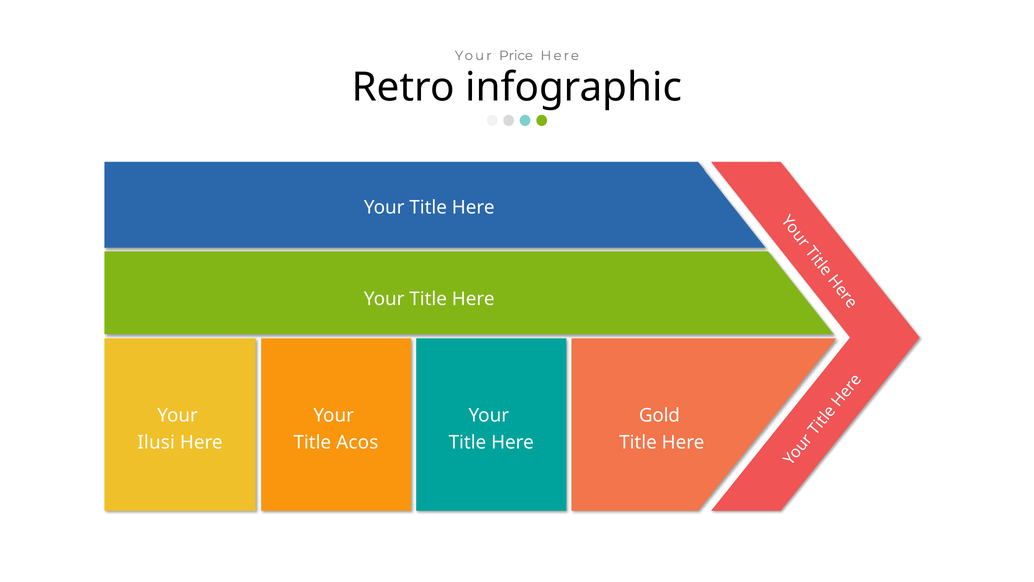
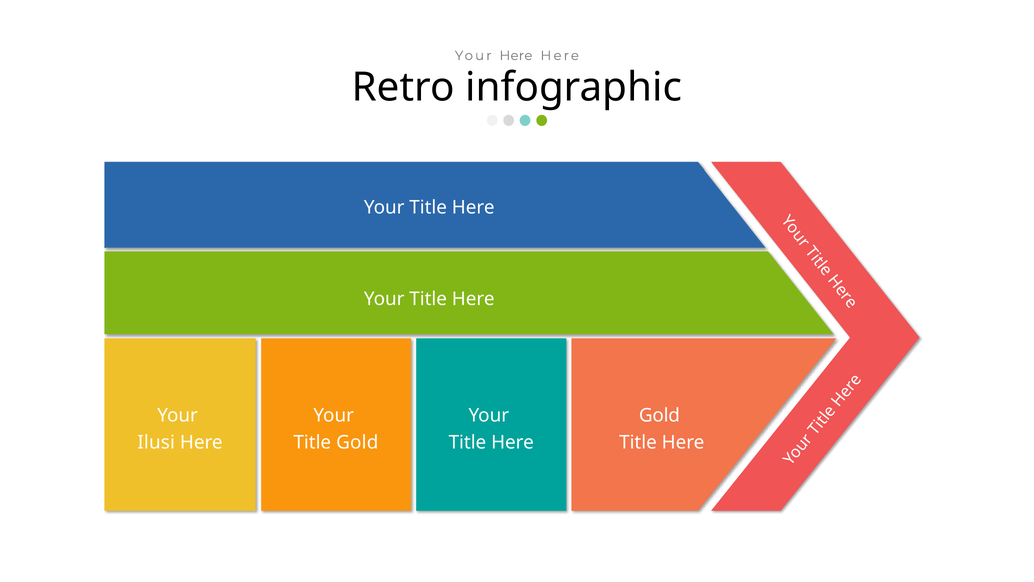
Your Price: Price -> Here
Title Acos: Acos -> Gold
